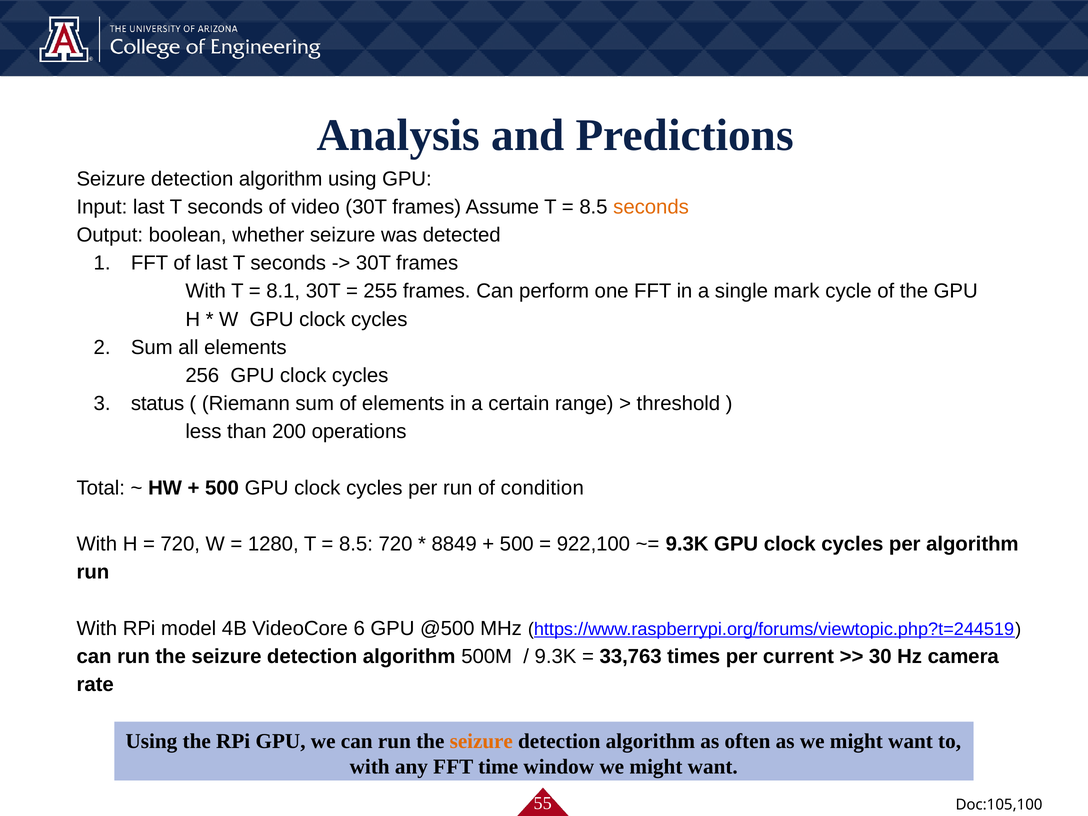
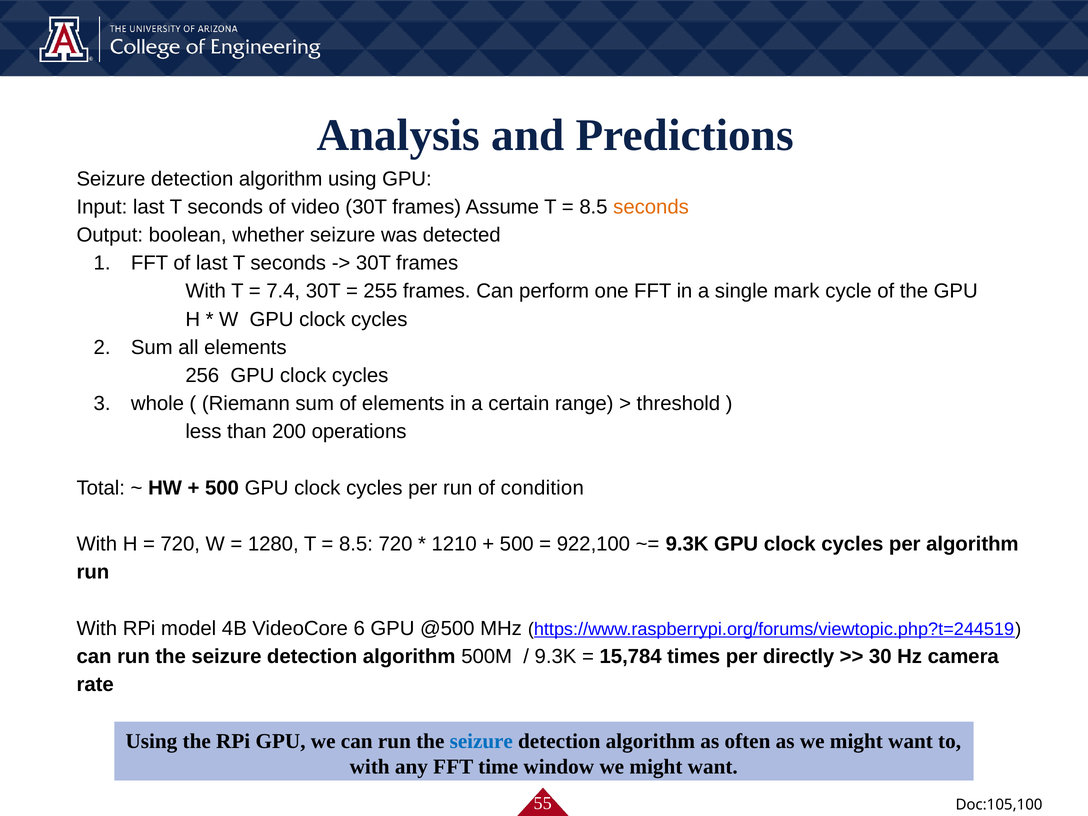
8.1: 8.1 -> 7.4
status: status -> whole
8849: 8849 -> 1210
33,763: 33,763 -> 15,784
current: current -> directly
seizure at (481, 741) colour: orange -> blue
